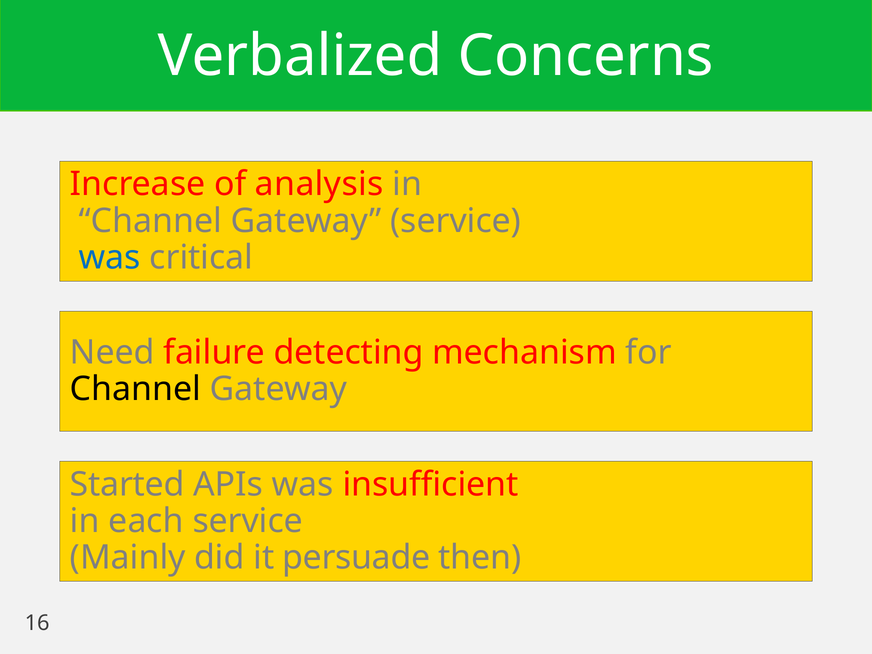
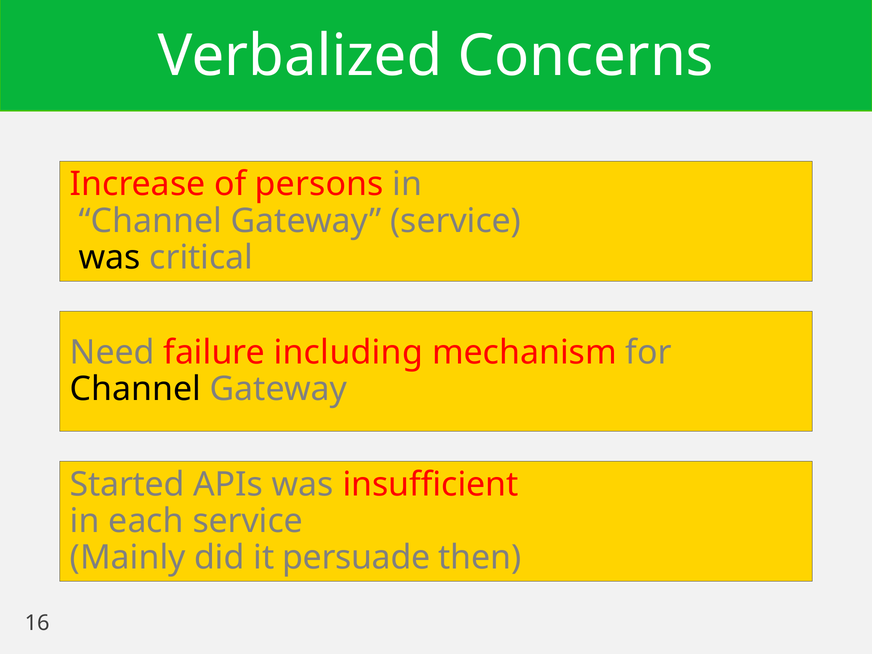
analysis: analysis -> persons
was at (110, 258) colour: blue -> black
detecting: detecting -> including
